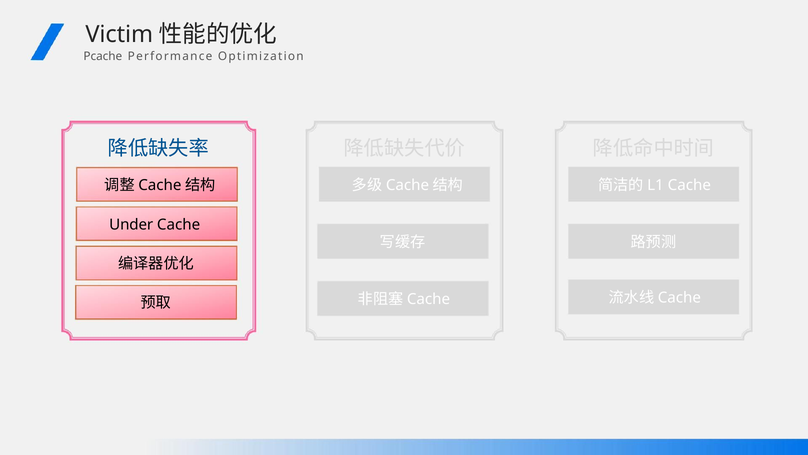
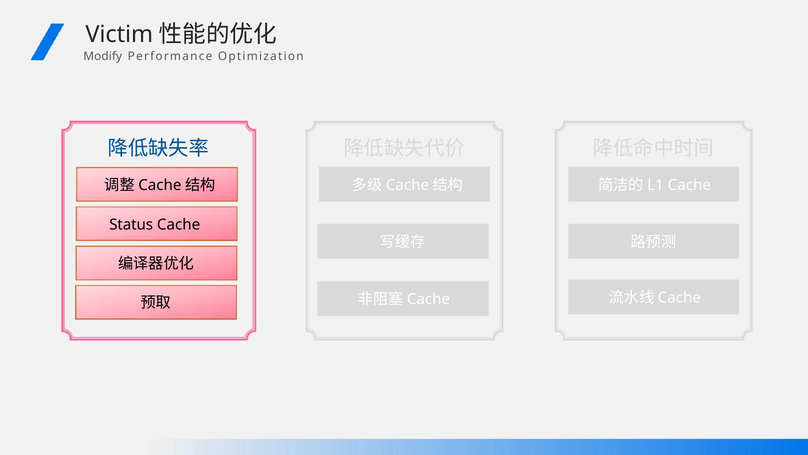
Pcache: Pcache -> Modify
Under: Under -> Status
